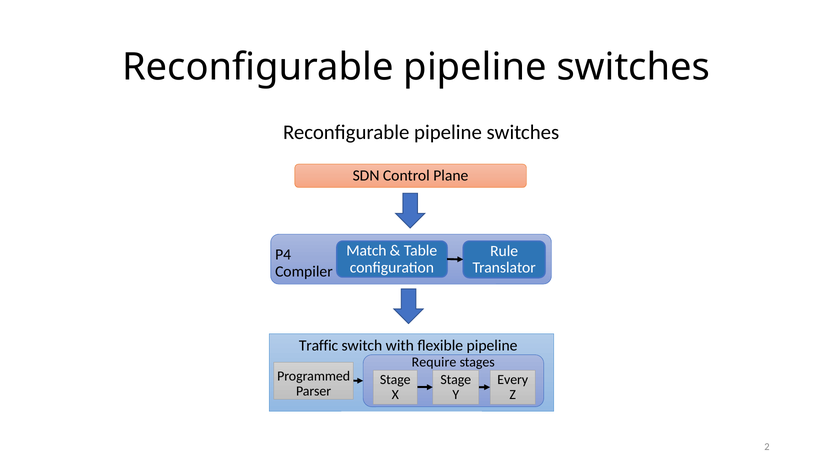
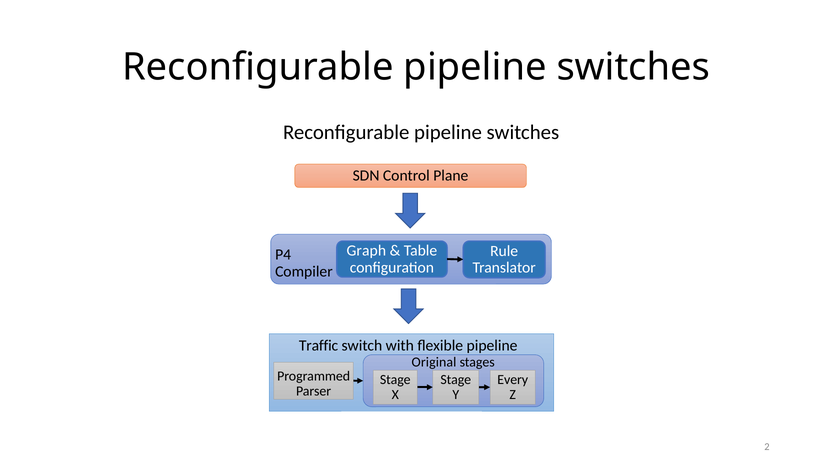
Match: Match -> Graph
Require: Require -> Original
